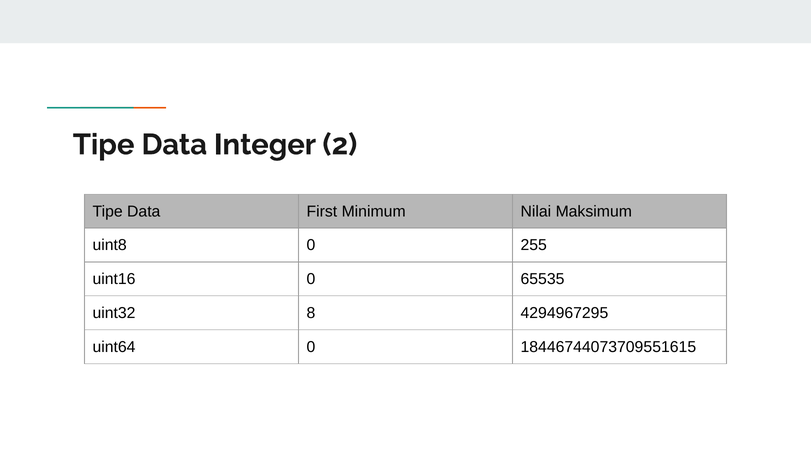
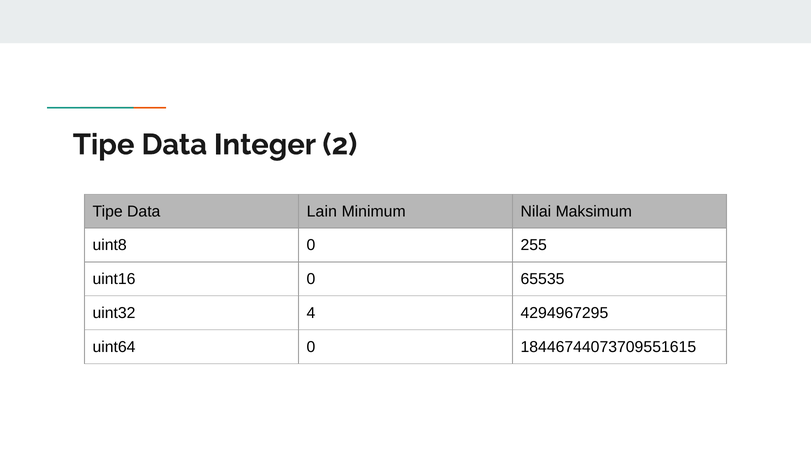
First: First -> Lain
8: 8 -> 4
